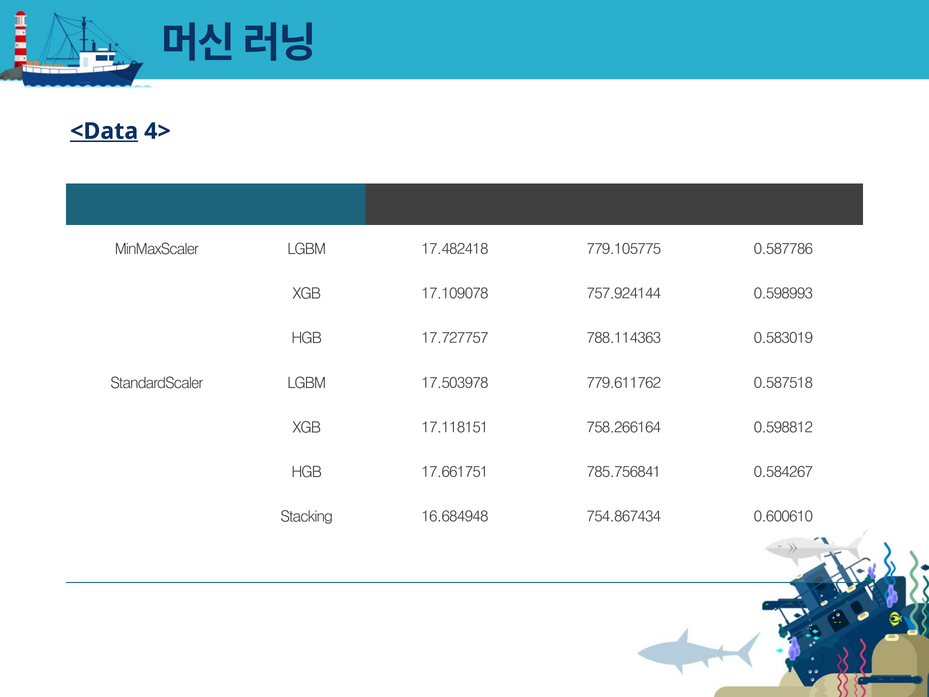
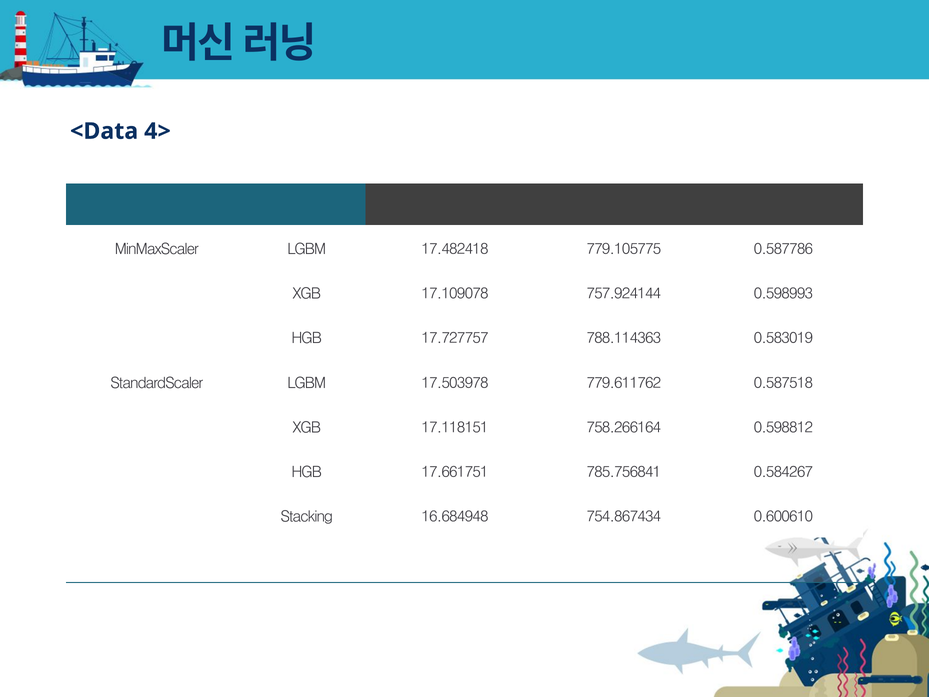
<Data underline: present -> none
